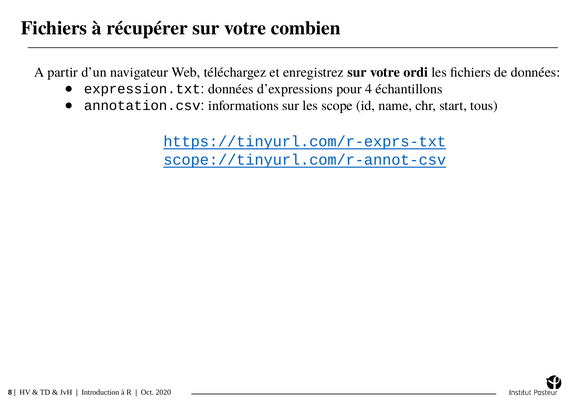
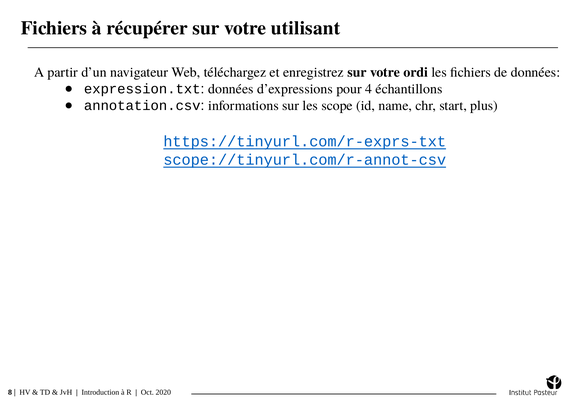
combien: combien -> utilisant
tous: tous -> plus
